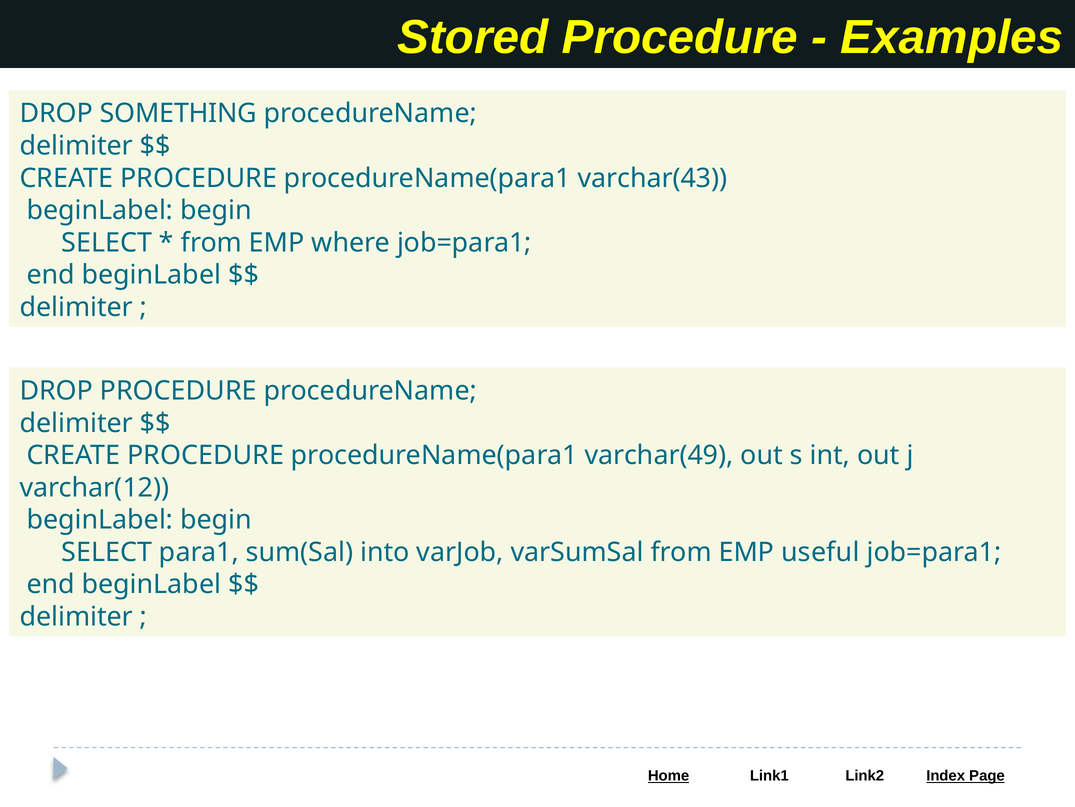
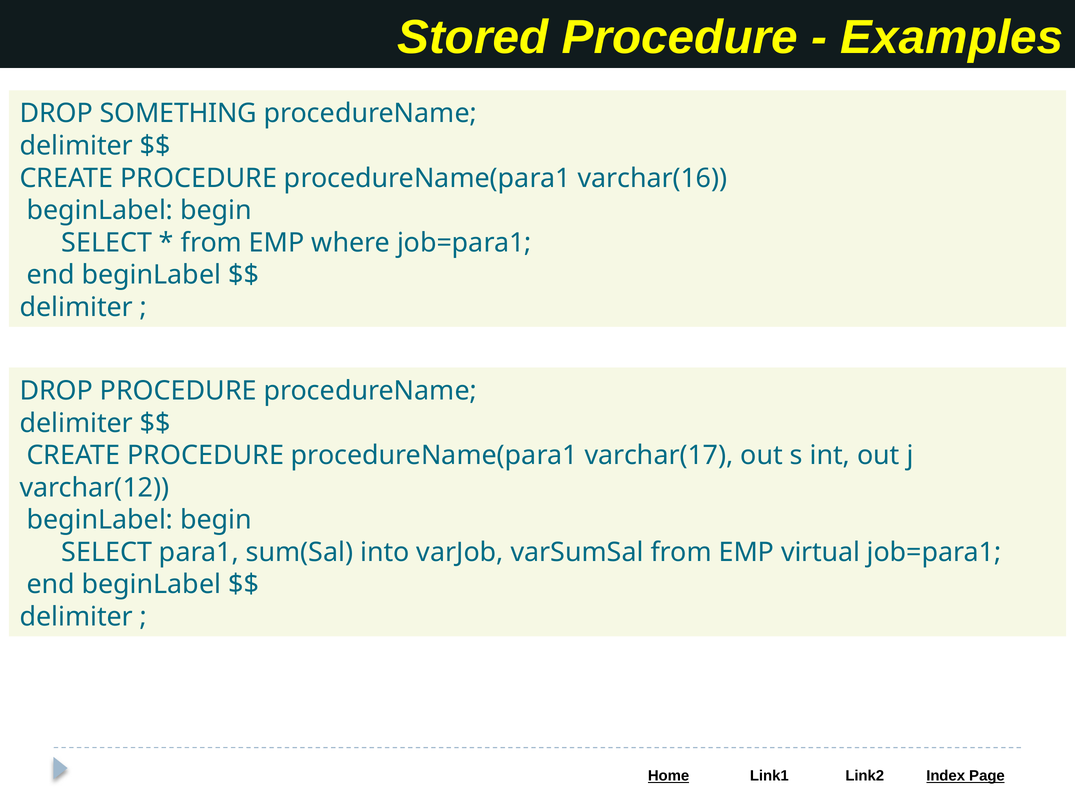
varchar(43: varchar(43 -> varchar(16
varchar(49: varchar(49 -> varchar(17
useful: useful -> virtual
